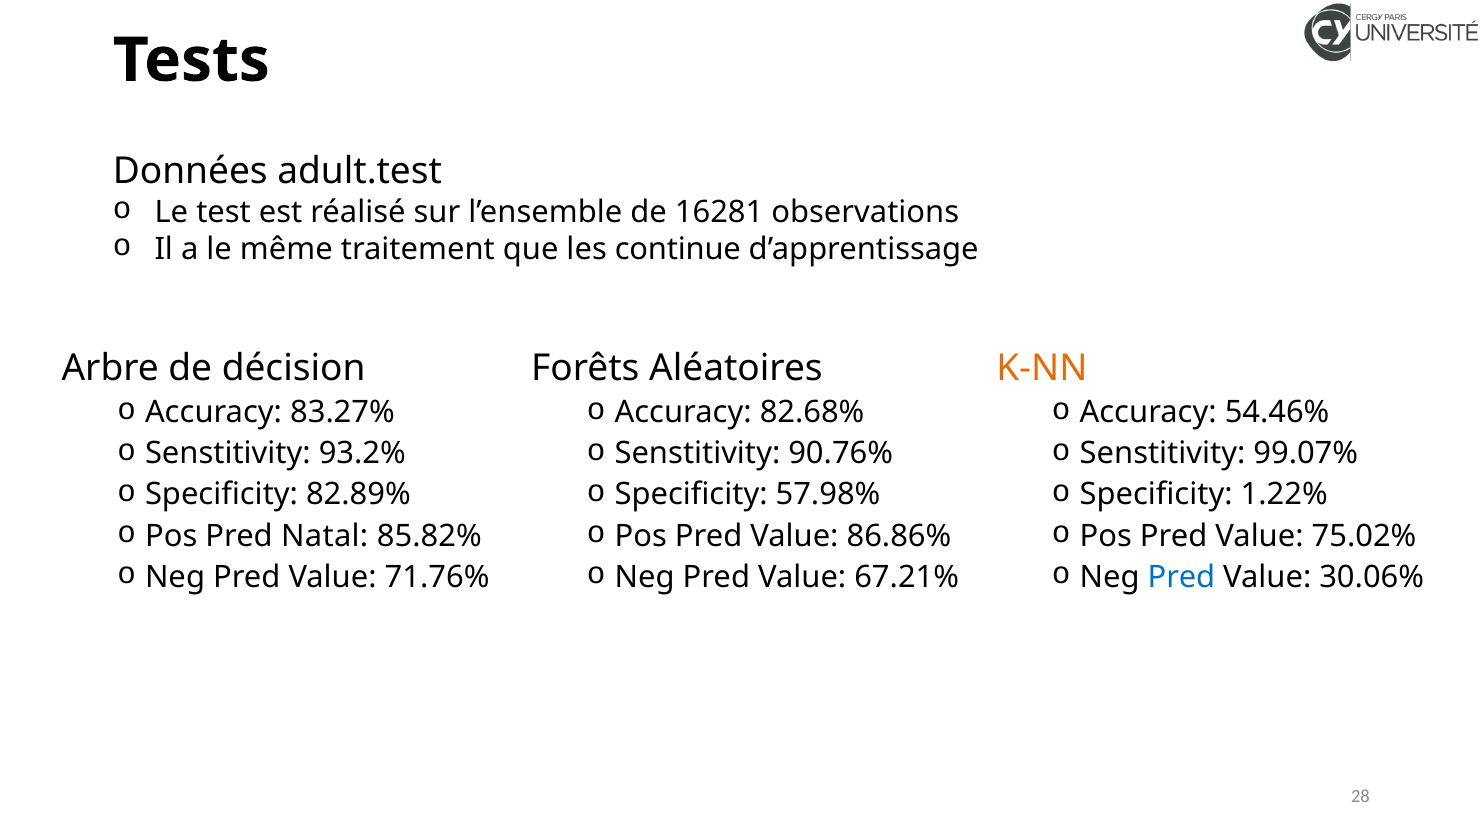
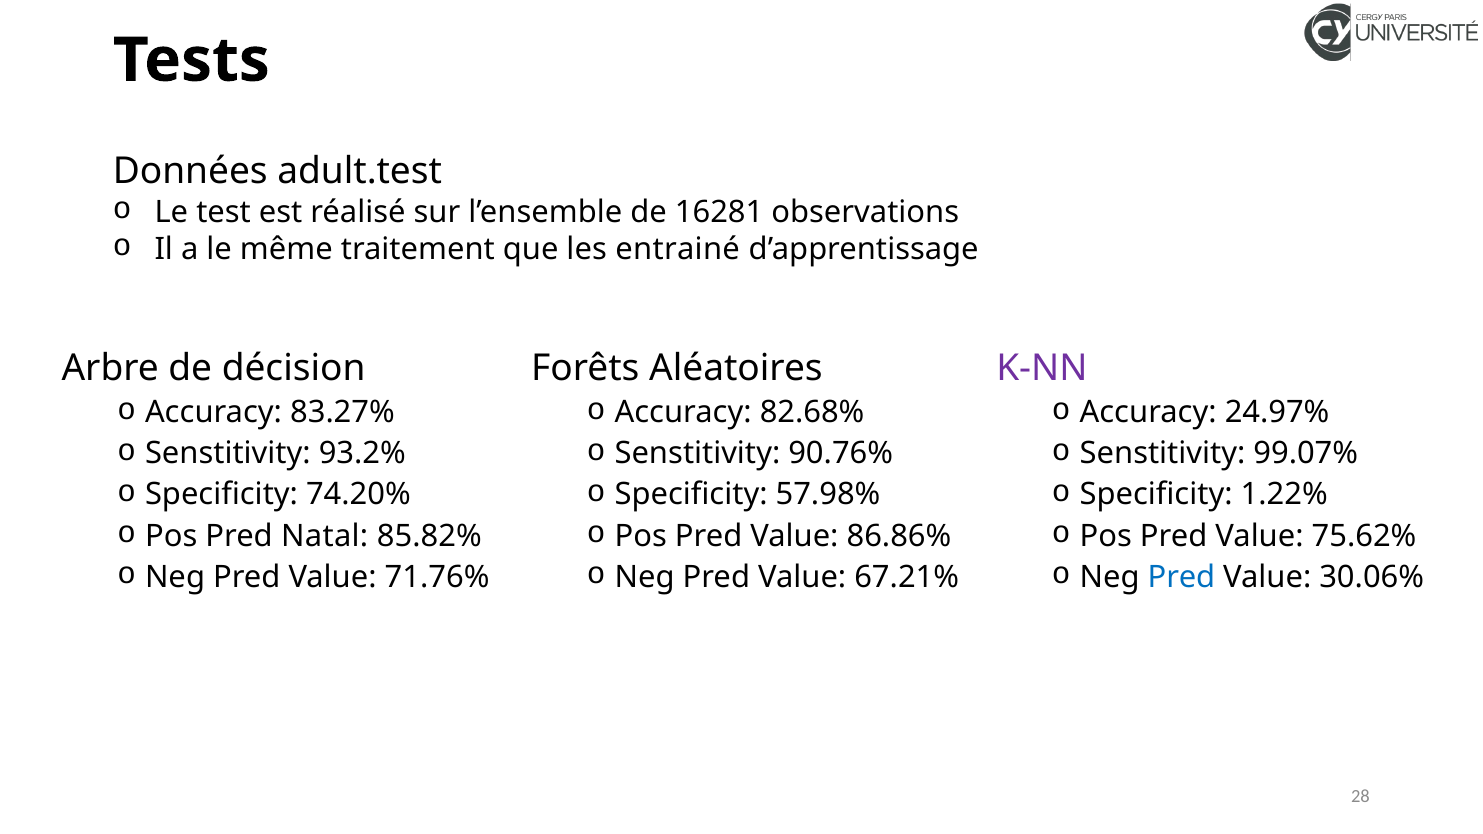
continue: continue -> entrainé
K-NN colour: orange -> purple
54.46%: 54.46% -> 24.97%
82.89%: 82.89% -> 74.20%
75.02%: 75.02% -> 75.62%
